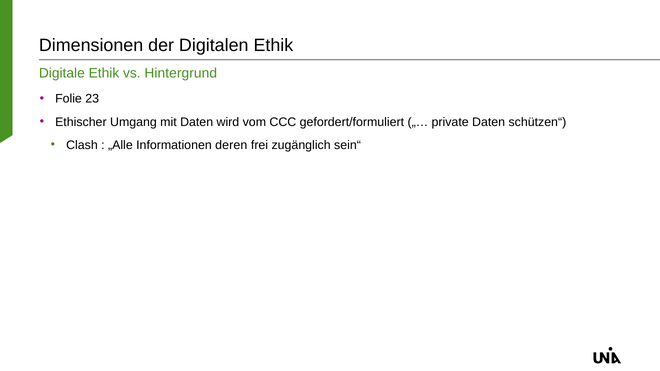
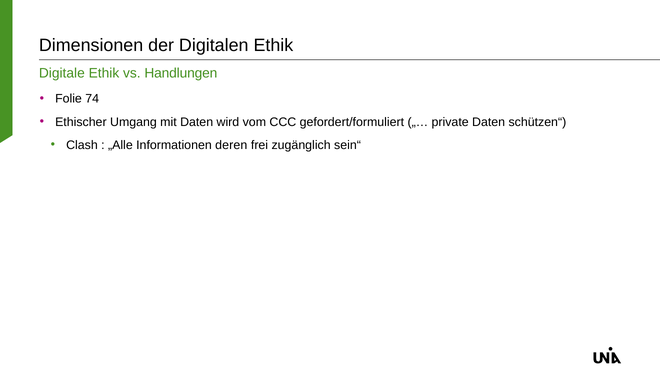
Hintergrund: Hintergrund -> Handlungen
23: 23 -> 74
